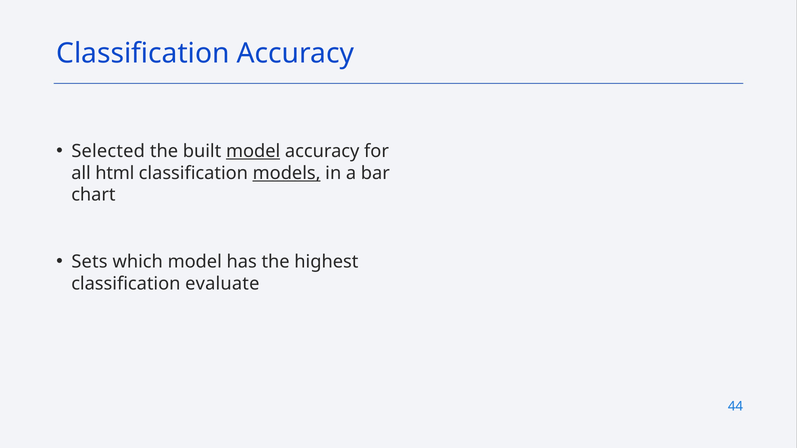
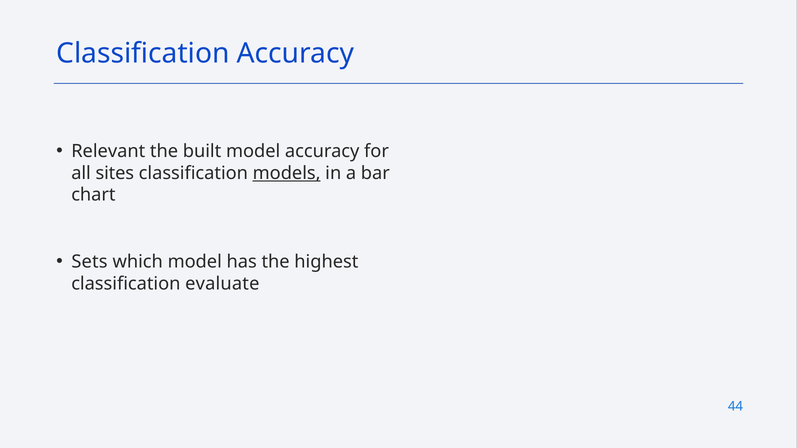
Selected: Selected -> Relevant
model at (253, 151) underline: present -> none
html: html -> sites
